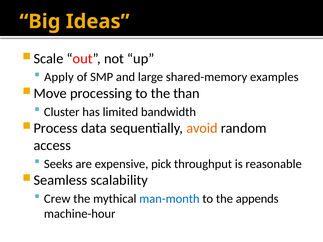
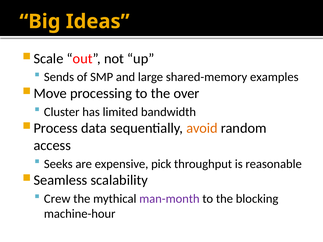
Apply: Apply -> Sends
than: than -> over
man-month colour: blue -> purple
appends: appends -> blocking
